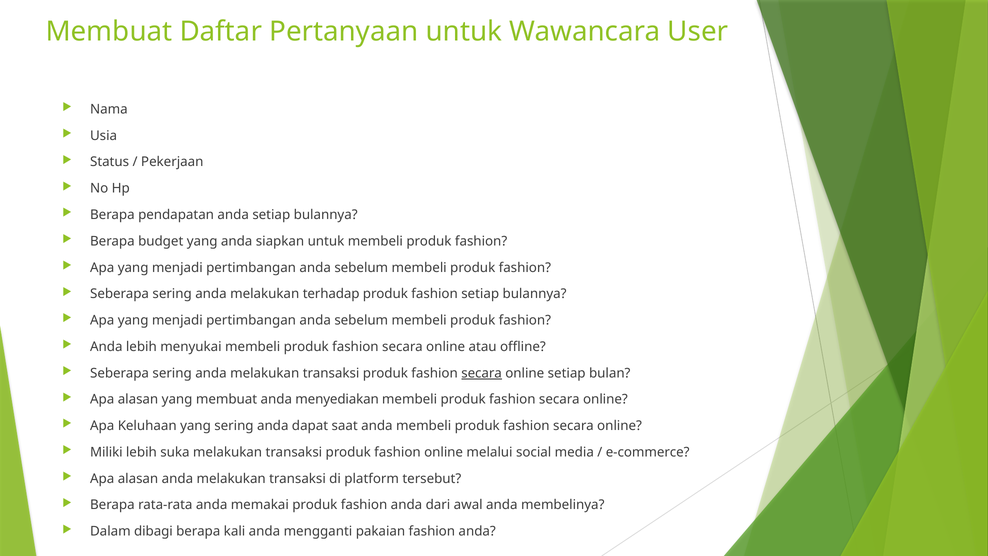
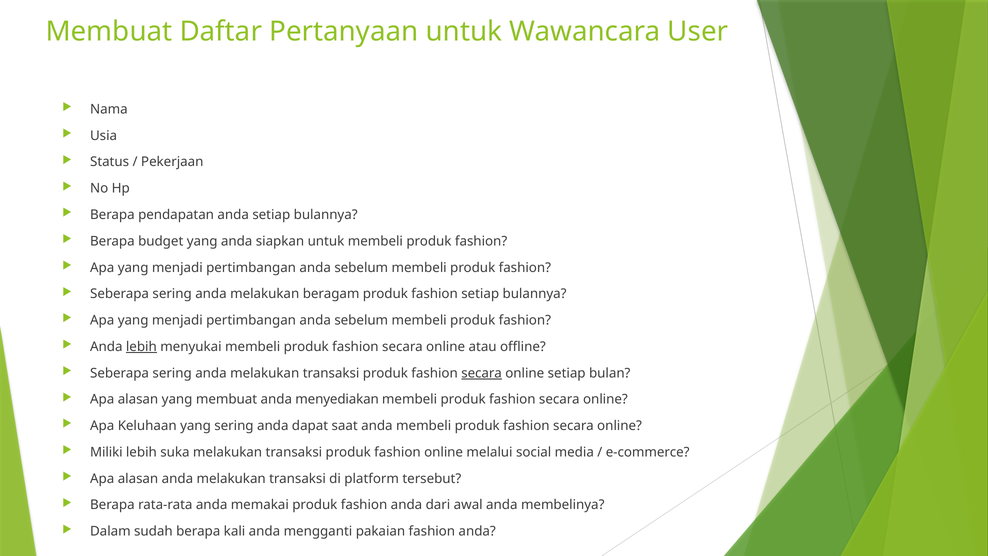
terhadap: terhadap -> beragam
lebih at (141, 347) underline: none -> present
dibagi: dibagi -> sudah
